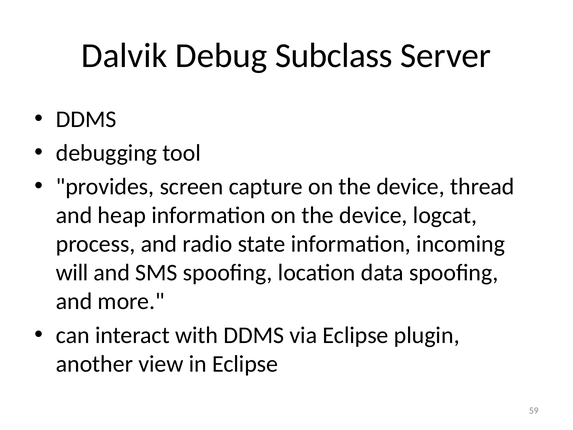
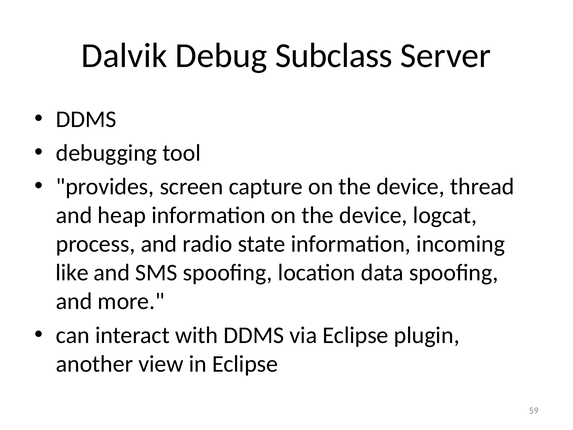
will: will -> like
